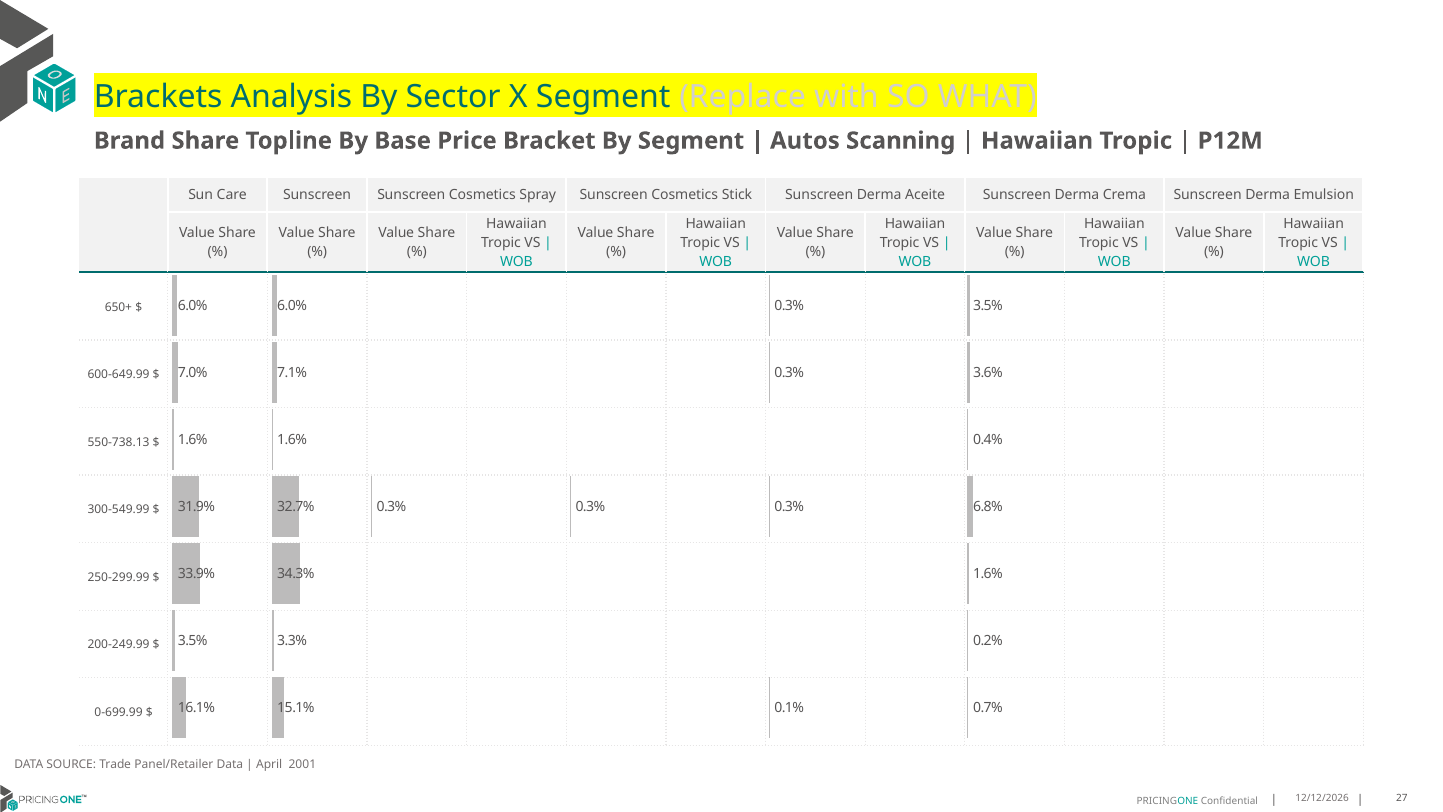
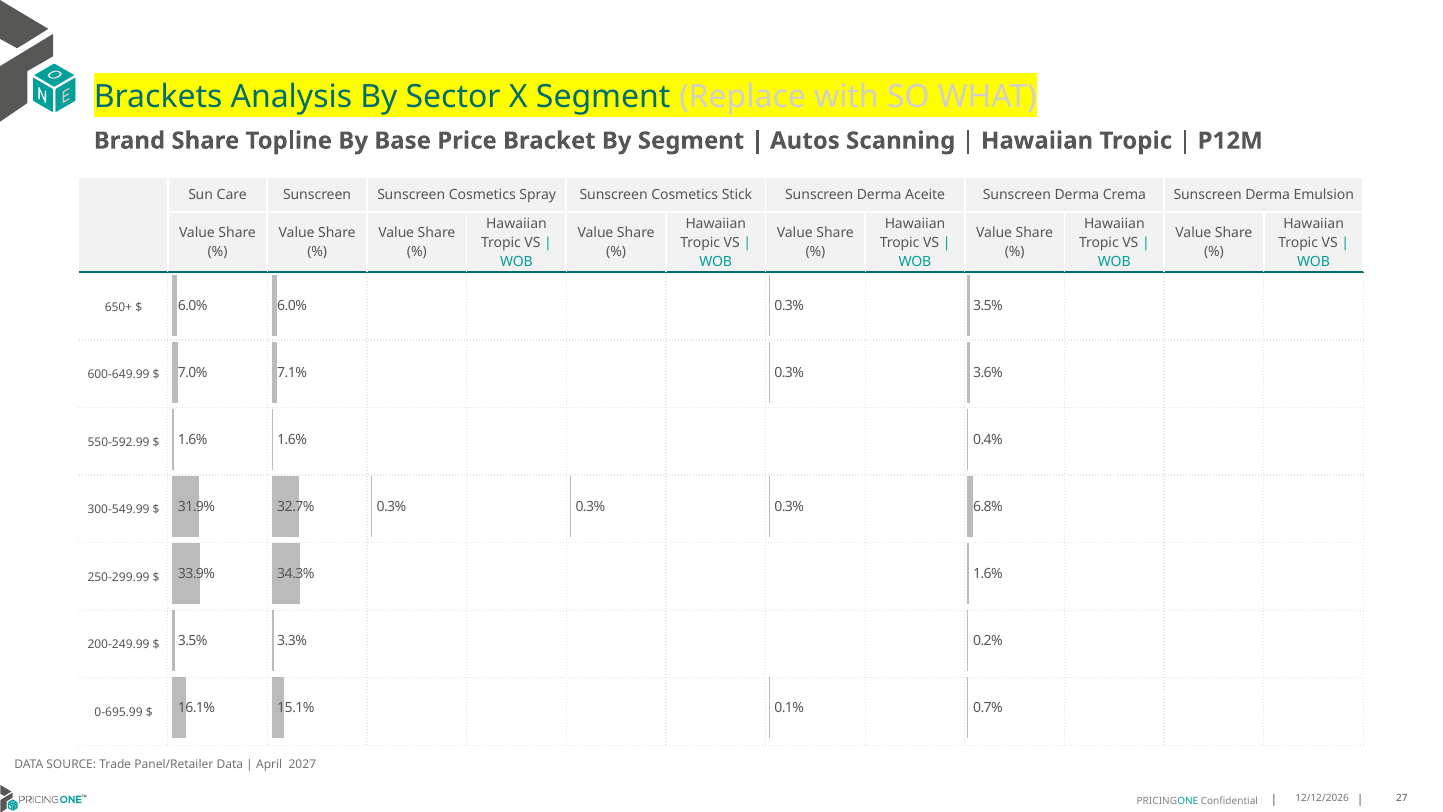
550-738.13: 550-738.13 -> 550-592.99
0-699.99: 0-699.99 -> 0-695.99
2001: 2001 -> 2027
